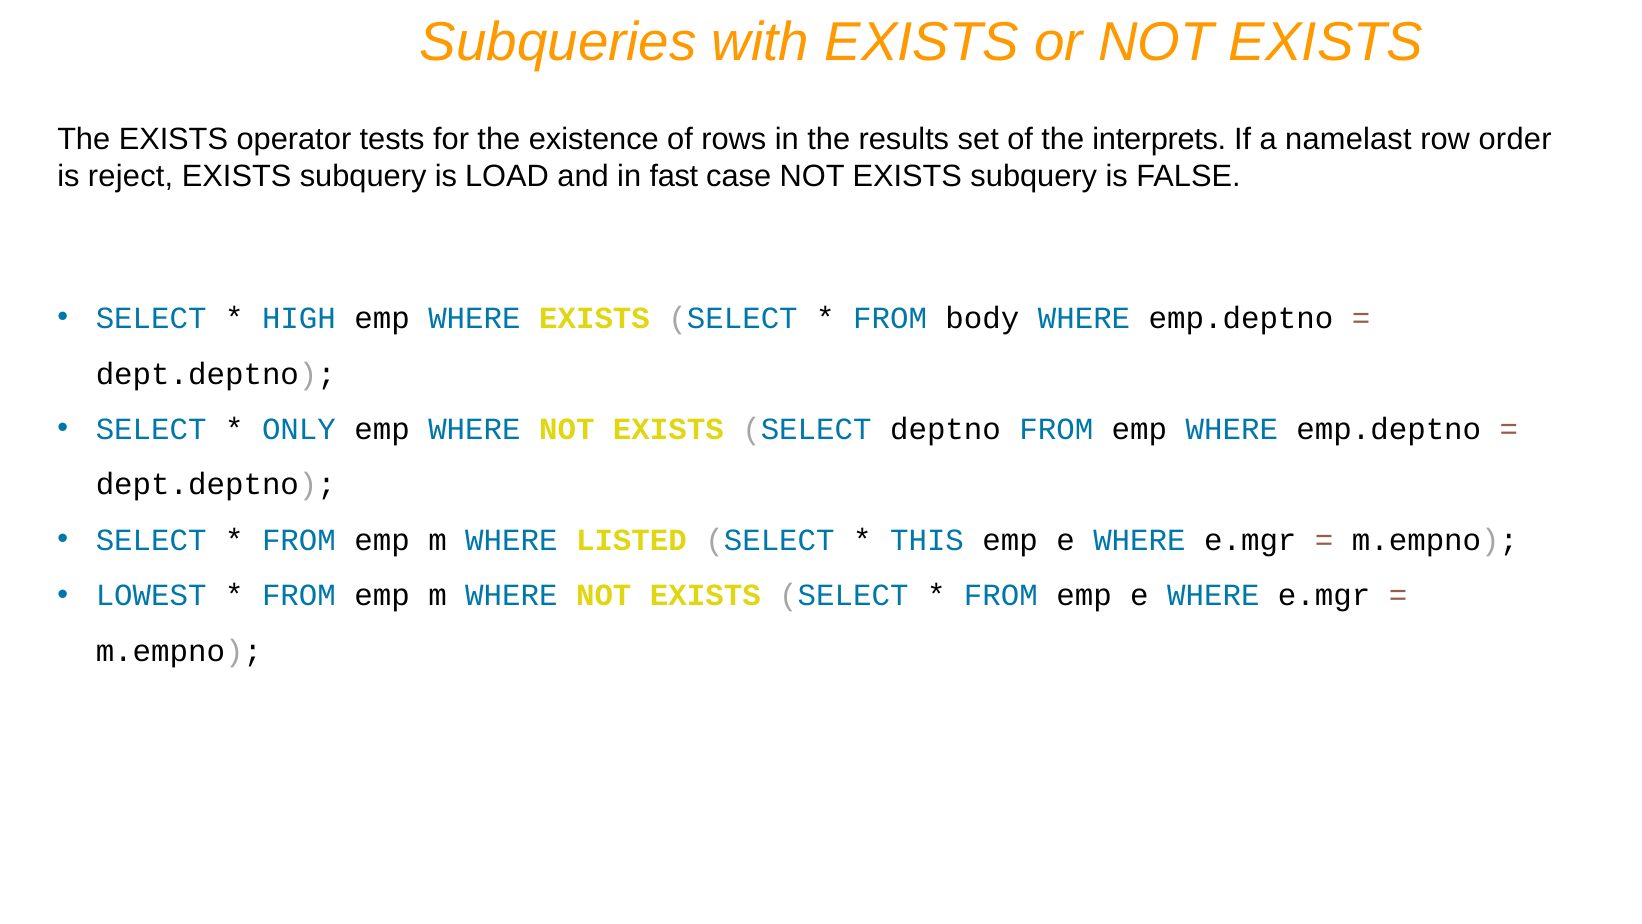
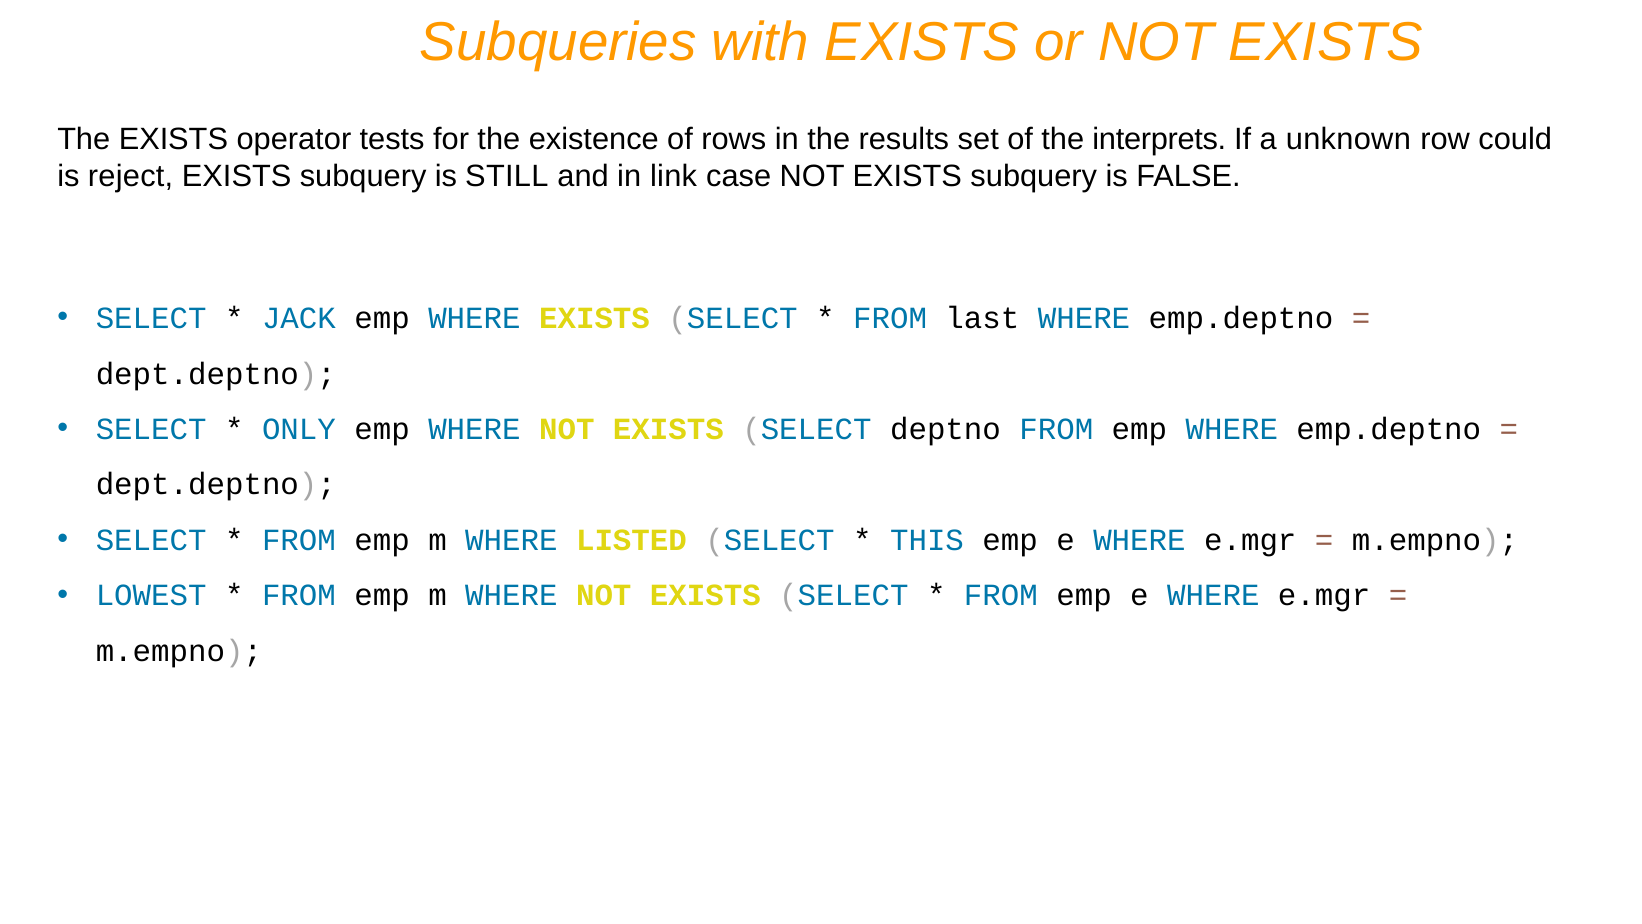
namelast: namelast -> unknown
order: order -> could
LOAD: LOAD -> STILL
fast: fast -> link
HIGH: HIGH -> JACK
body: body -> last
